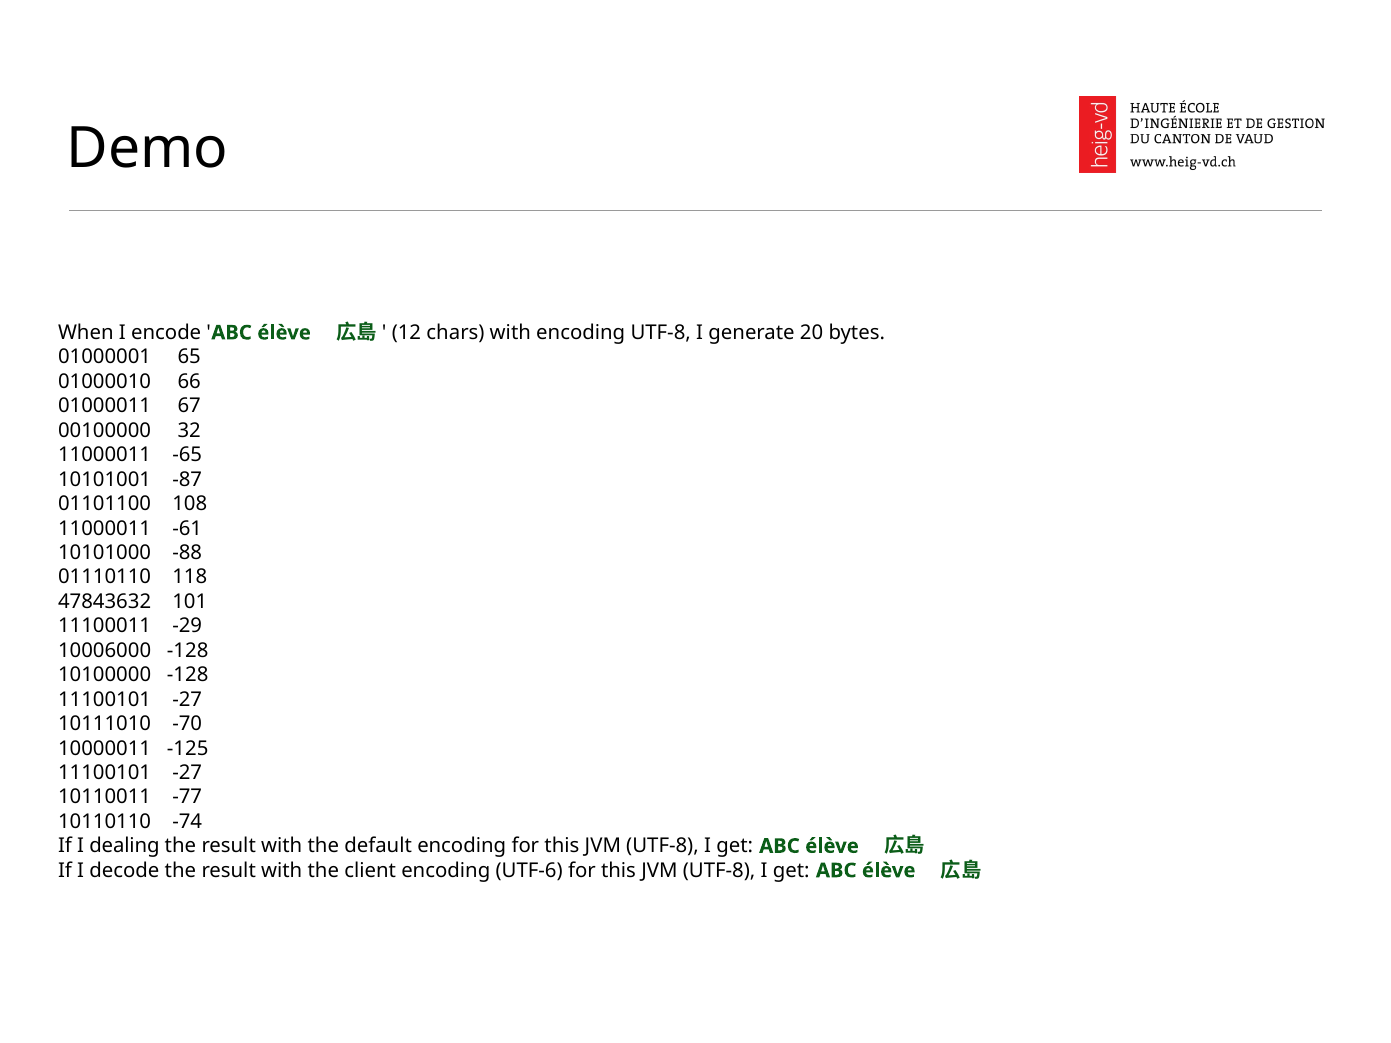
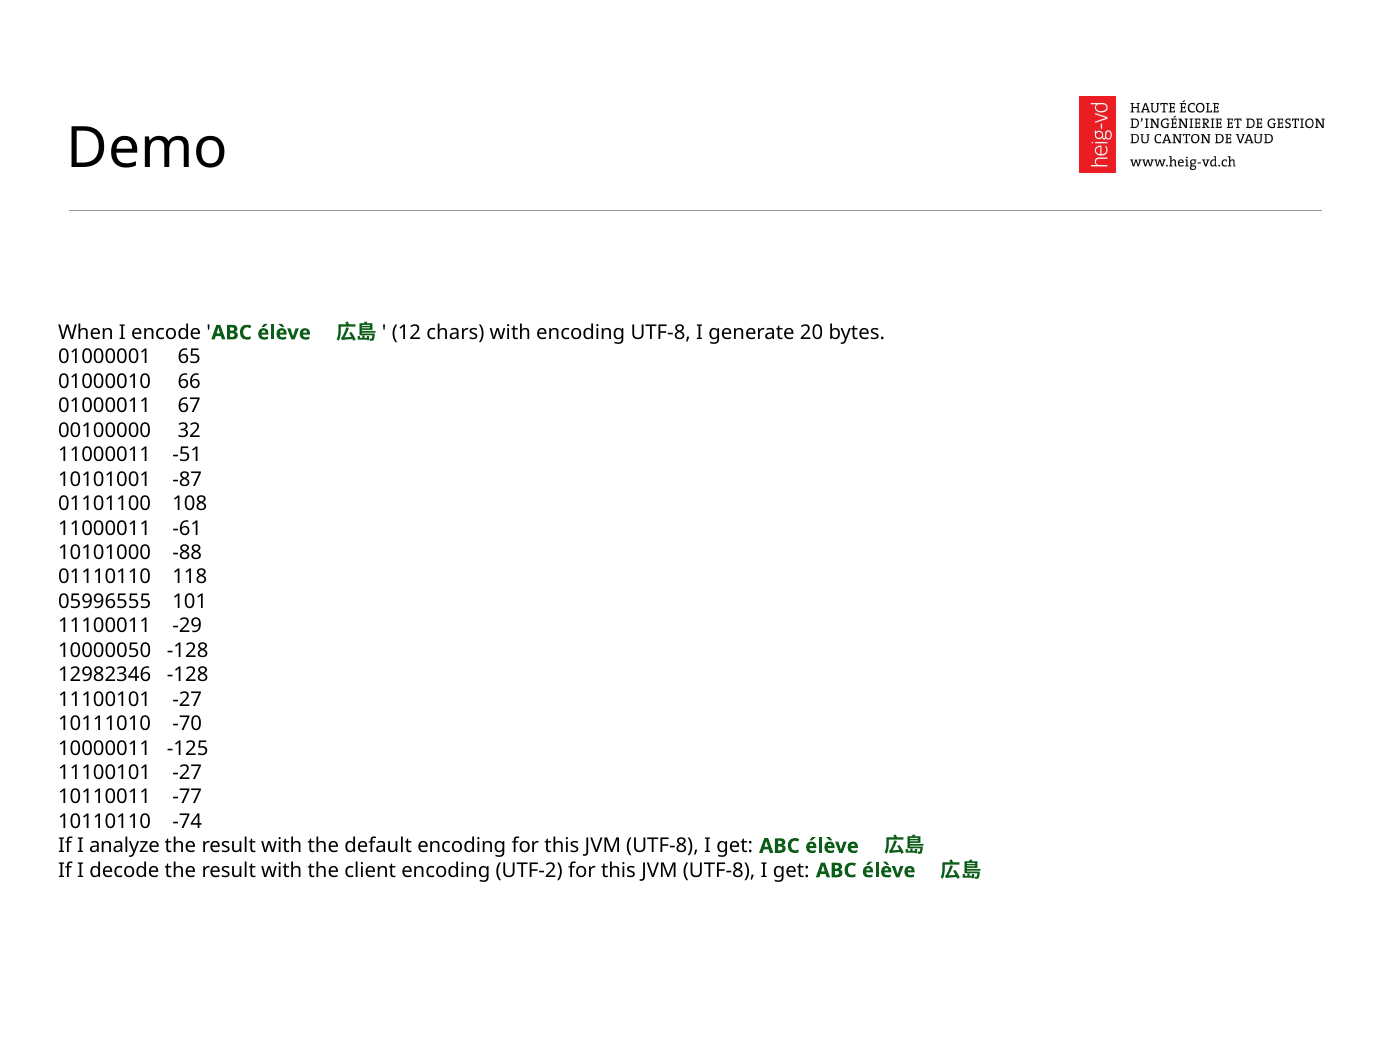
-65: -65 -> -51
47843632: 47843632 -> 05996555
10006000: 10006000 -> 10000050
10100000: 10100000 -> 12982346
dealing: dealing -> analyze
UTF-6: UTF-6 -> UTF-2
